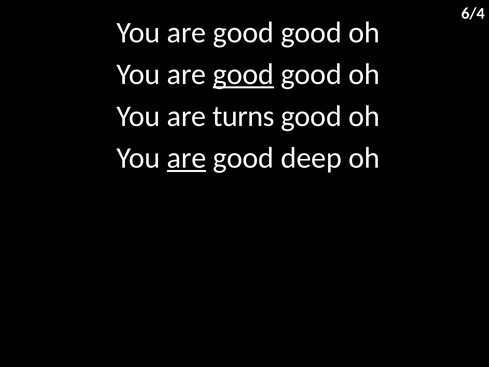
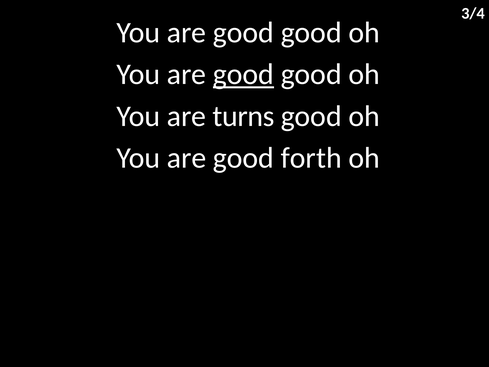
6/4: 6/4 -> 3/4
are at (187, 158) underline: present -> none
deep: deep -> forth
